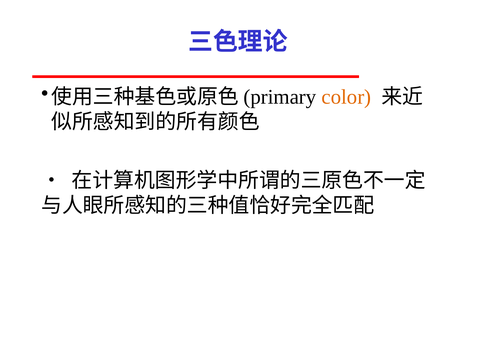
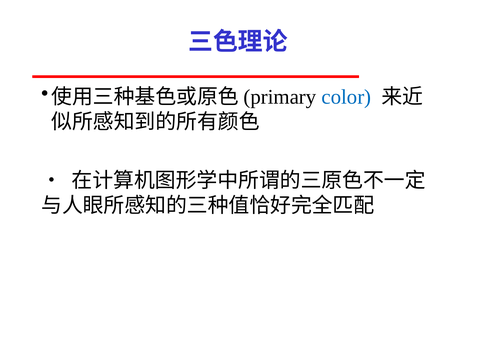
color colour: orange -> blue
